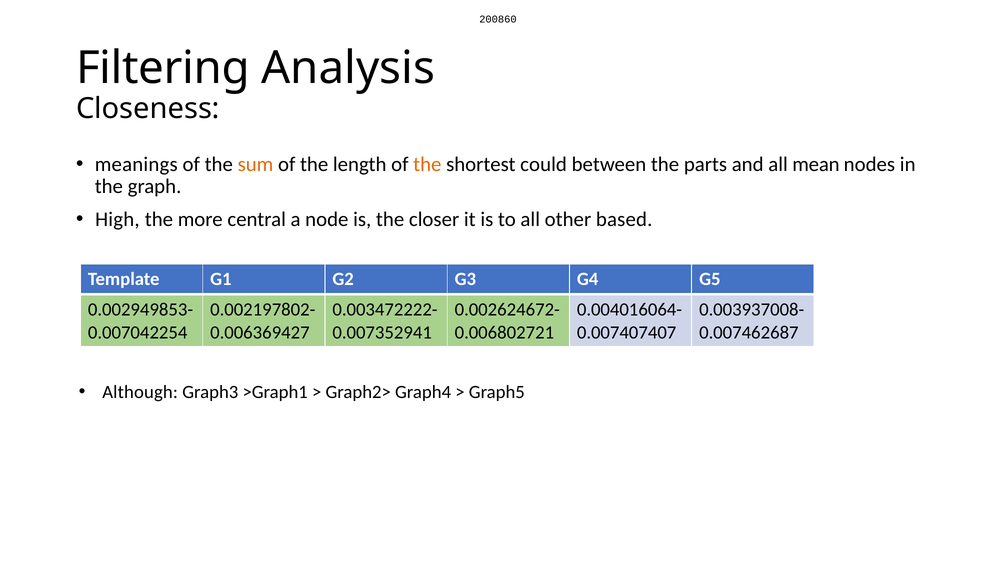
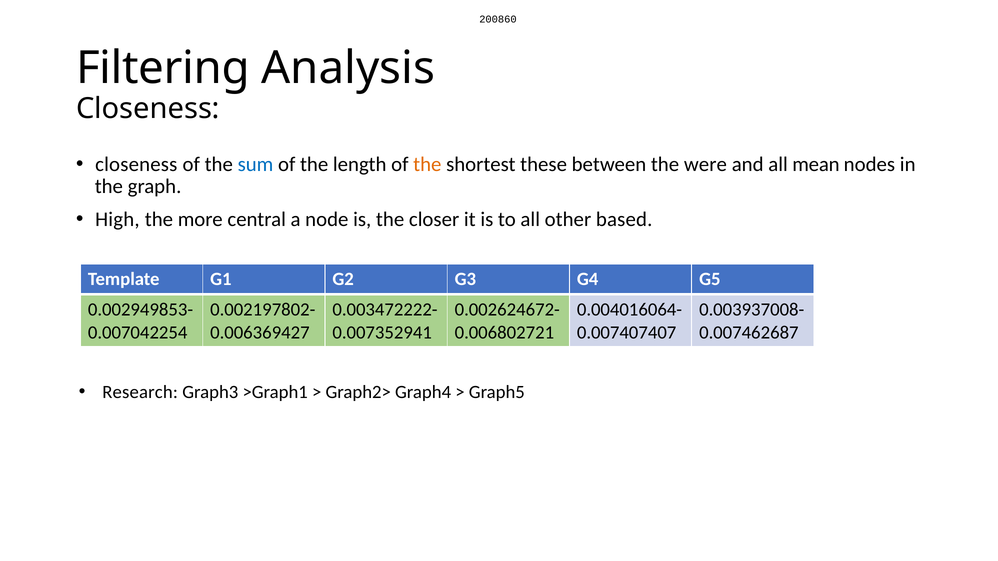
meanings at (136, 164): meanings -> closeness
sum colour: orange -> blue
could: could -> these
parts: parts -> were
Although: Although -> Research
